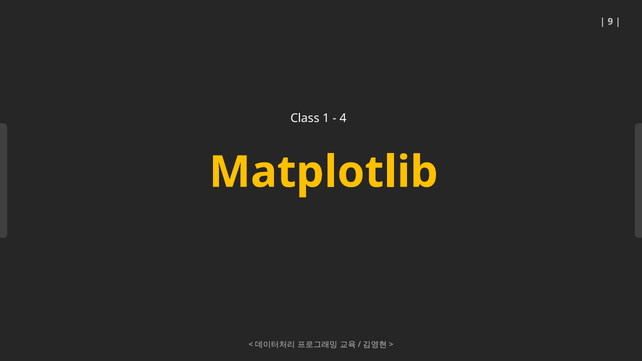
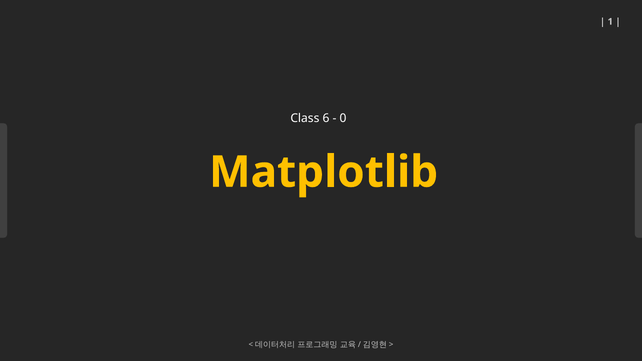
9: 9 -> 1
1: 1 -> 6
4: 4 -> 0
